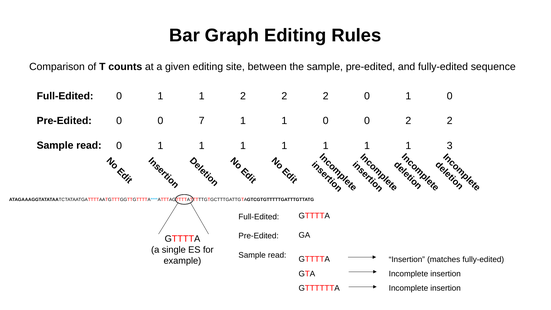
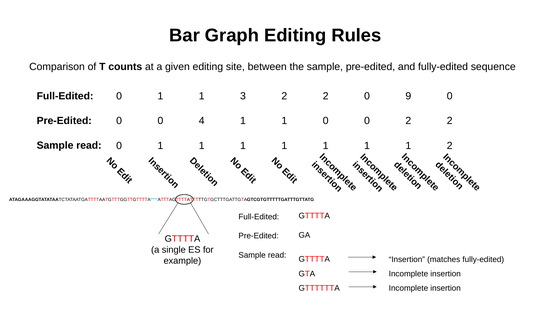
1 2: 2 -> 3
1 at (408, 96): 1 -> 9
7: 7 -> 4
1 3: 3 -> 2
